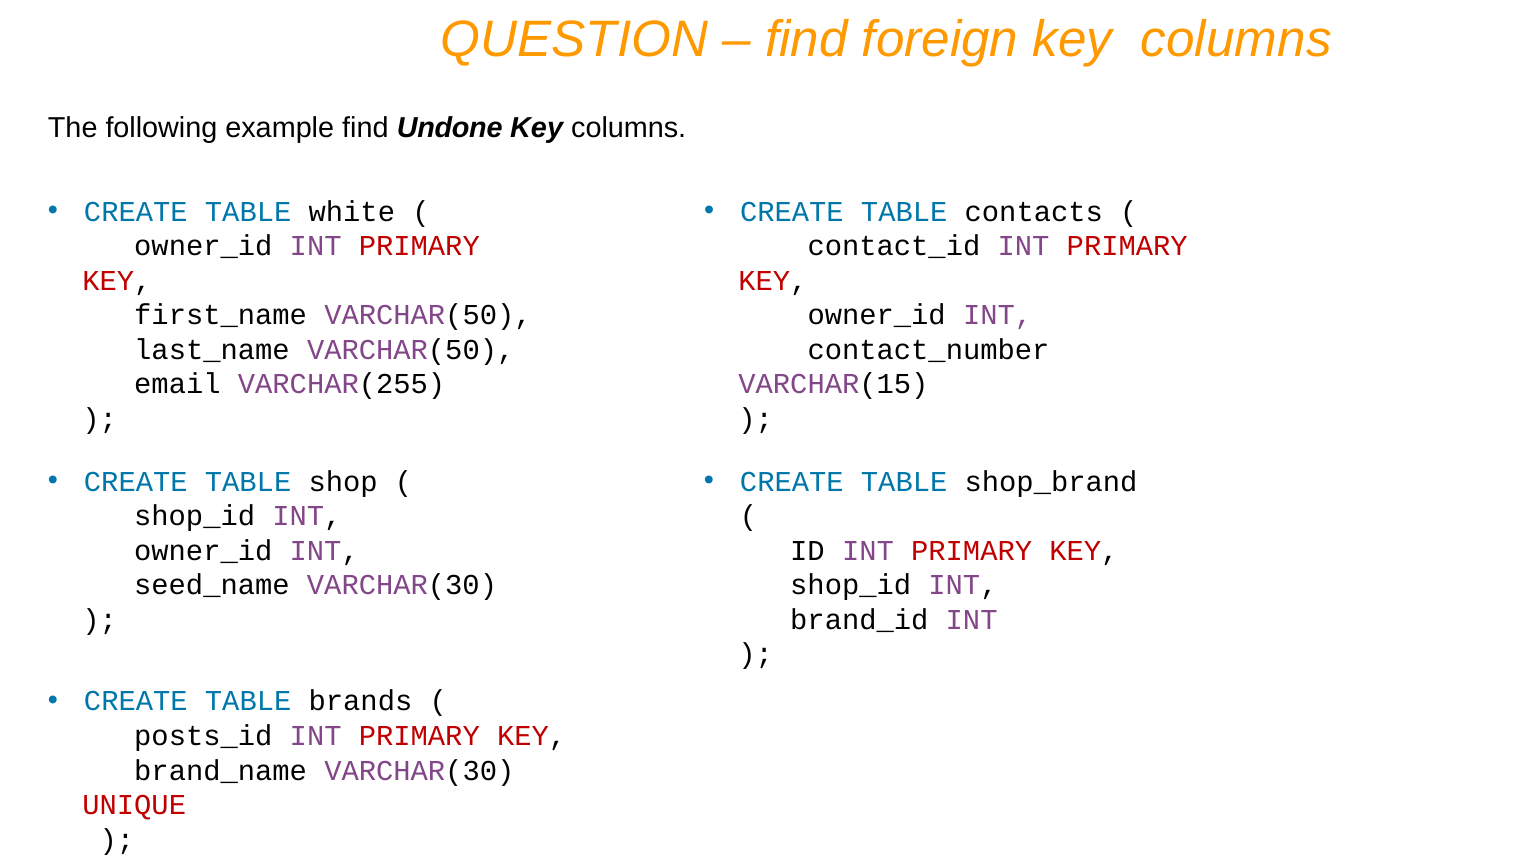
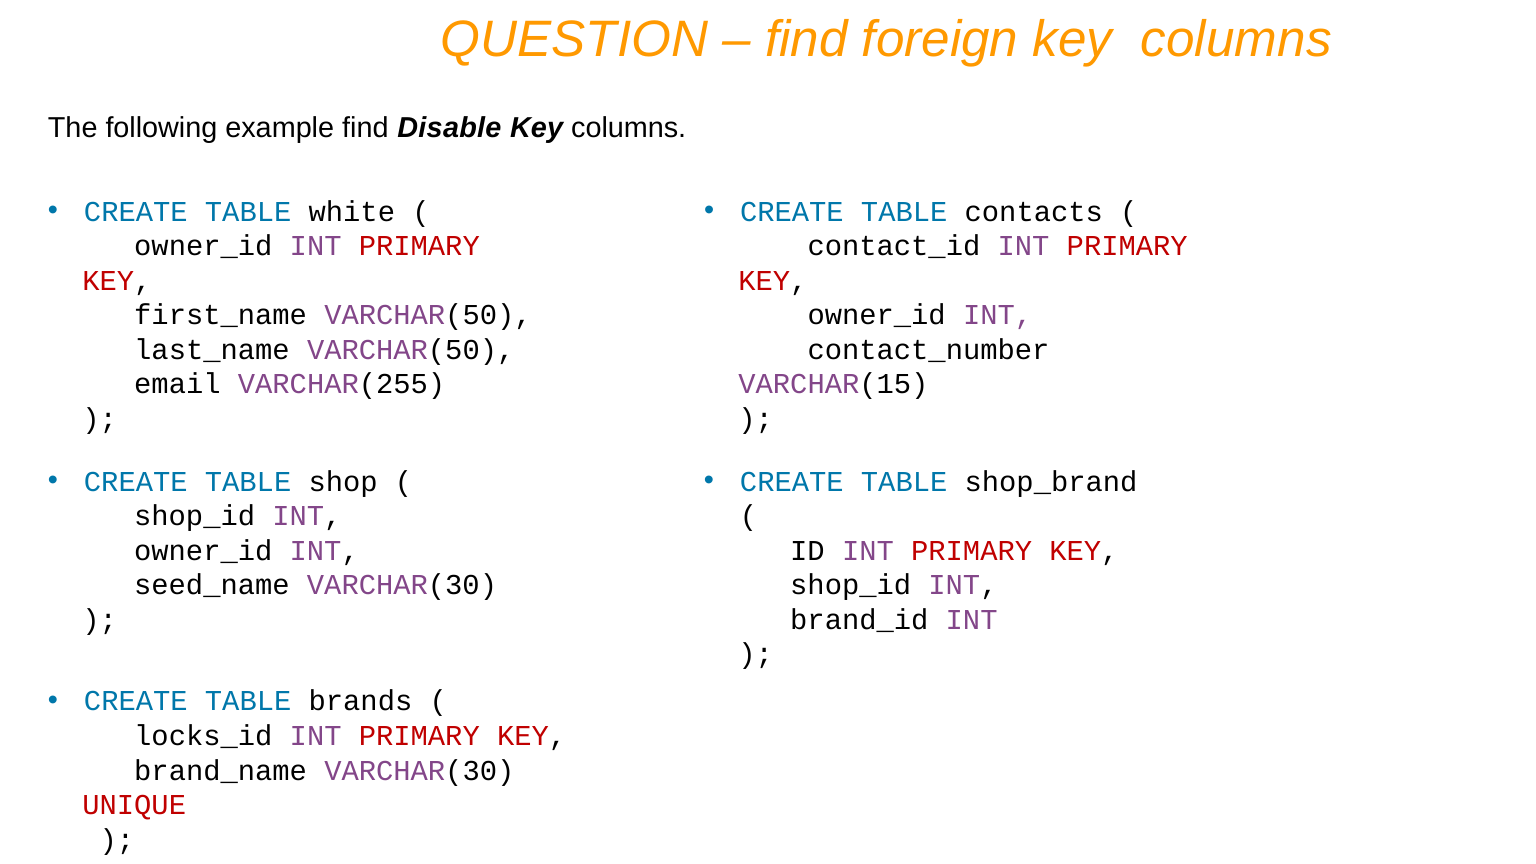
Undone: Undone -> Disable
posts_id: posts_id -> locks_id
